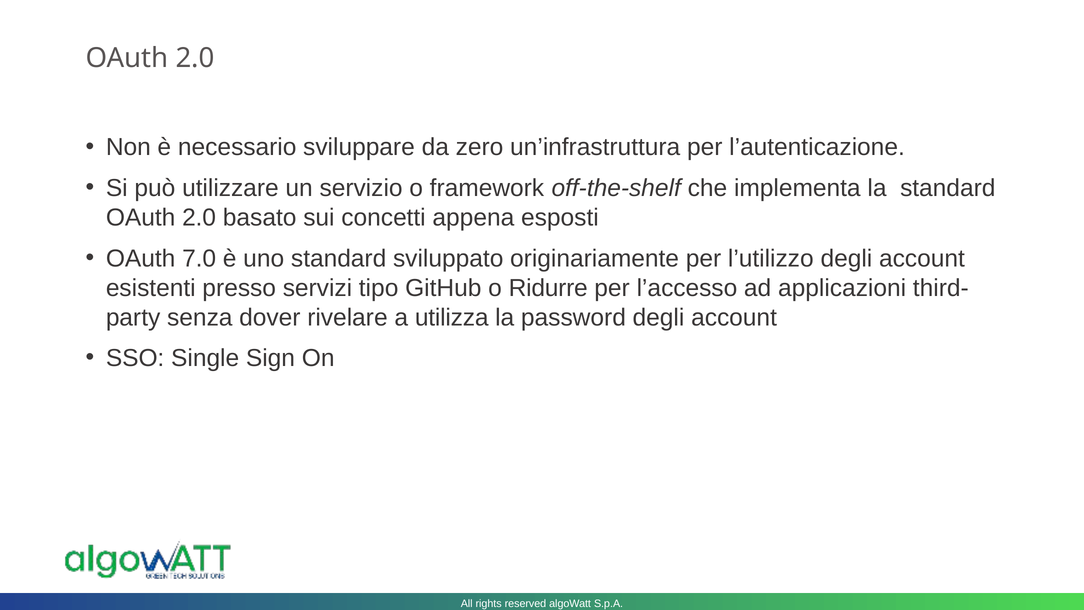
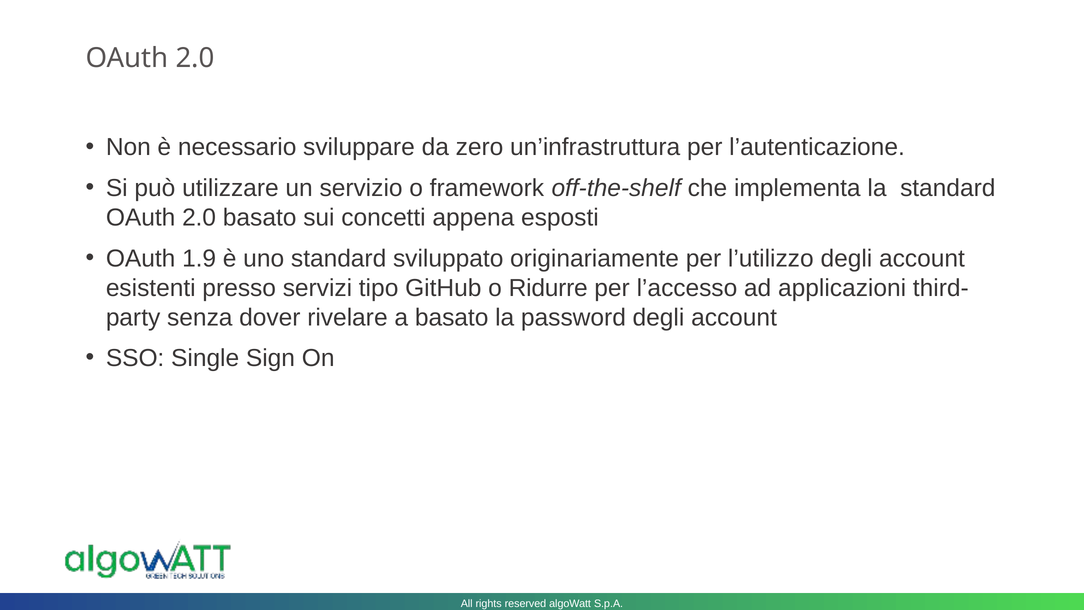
7.0: 7.0 -> 1.9
a utilizza: utilizza -> basato
